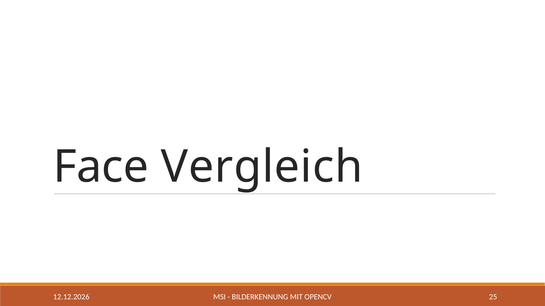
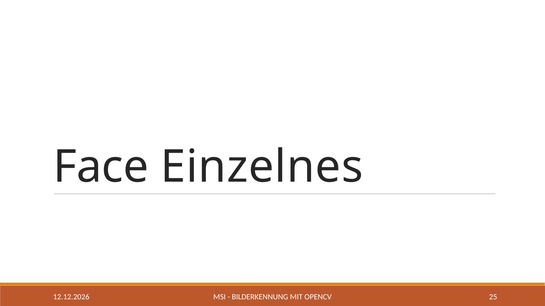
Vergleich: Vergleich -> Einzelnes
